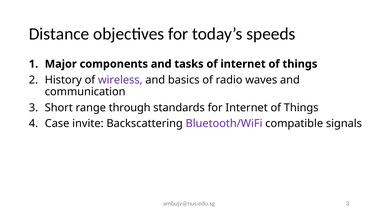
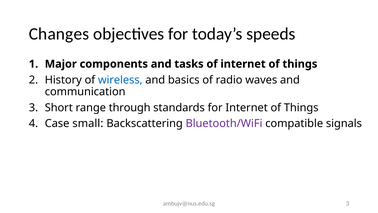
Distance: Distance -> Changes
wireless colour: purple -> blue
invite: invite -> small
